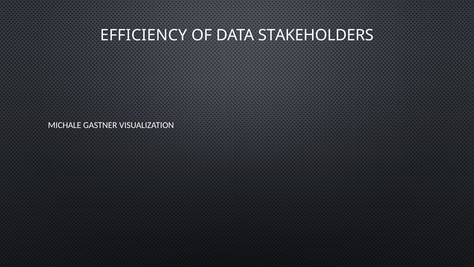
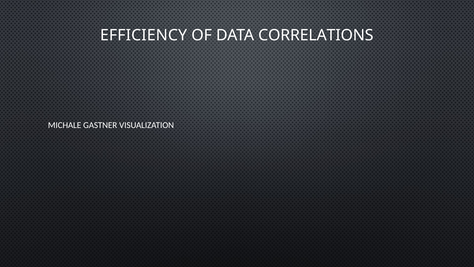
STAKEHOLDERS: STAKEHOLDERS -> CORRELATIONS
